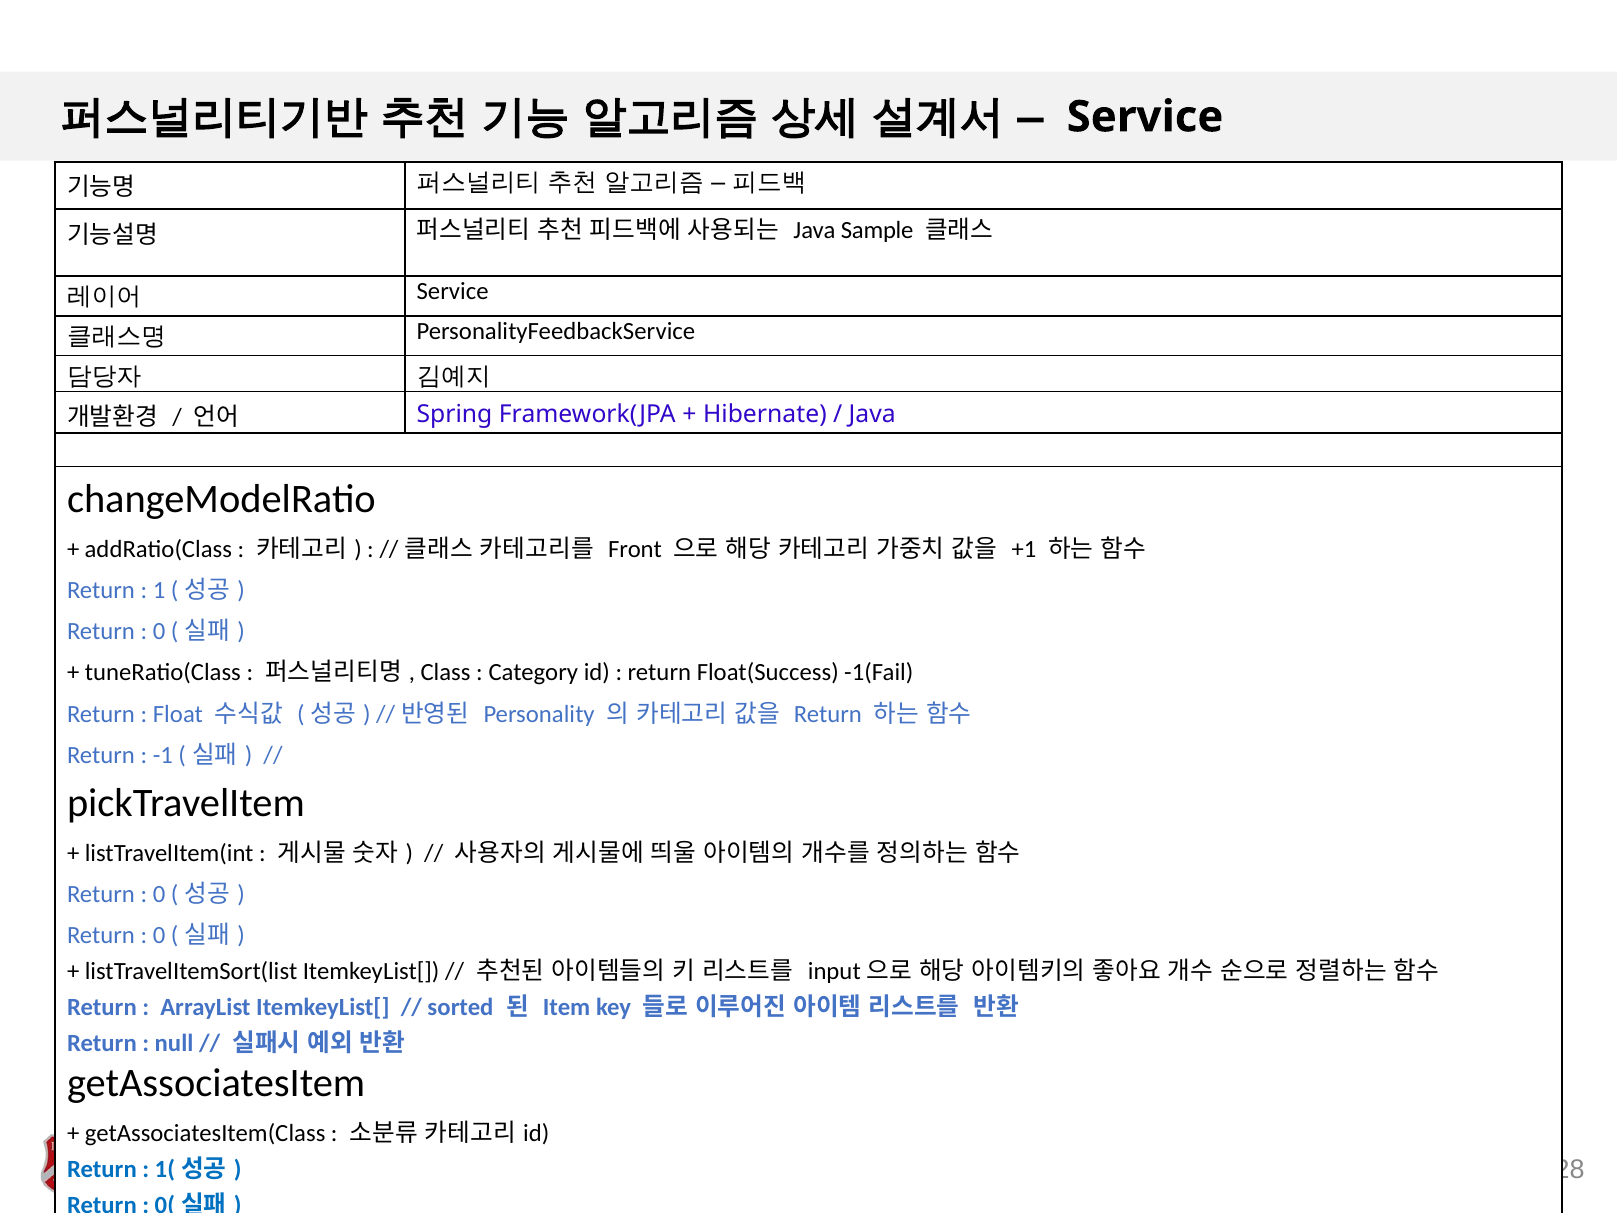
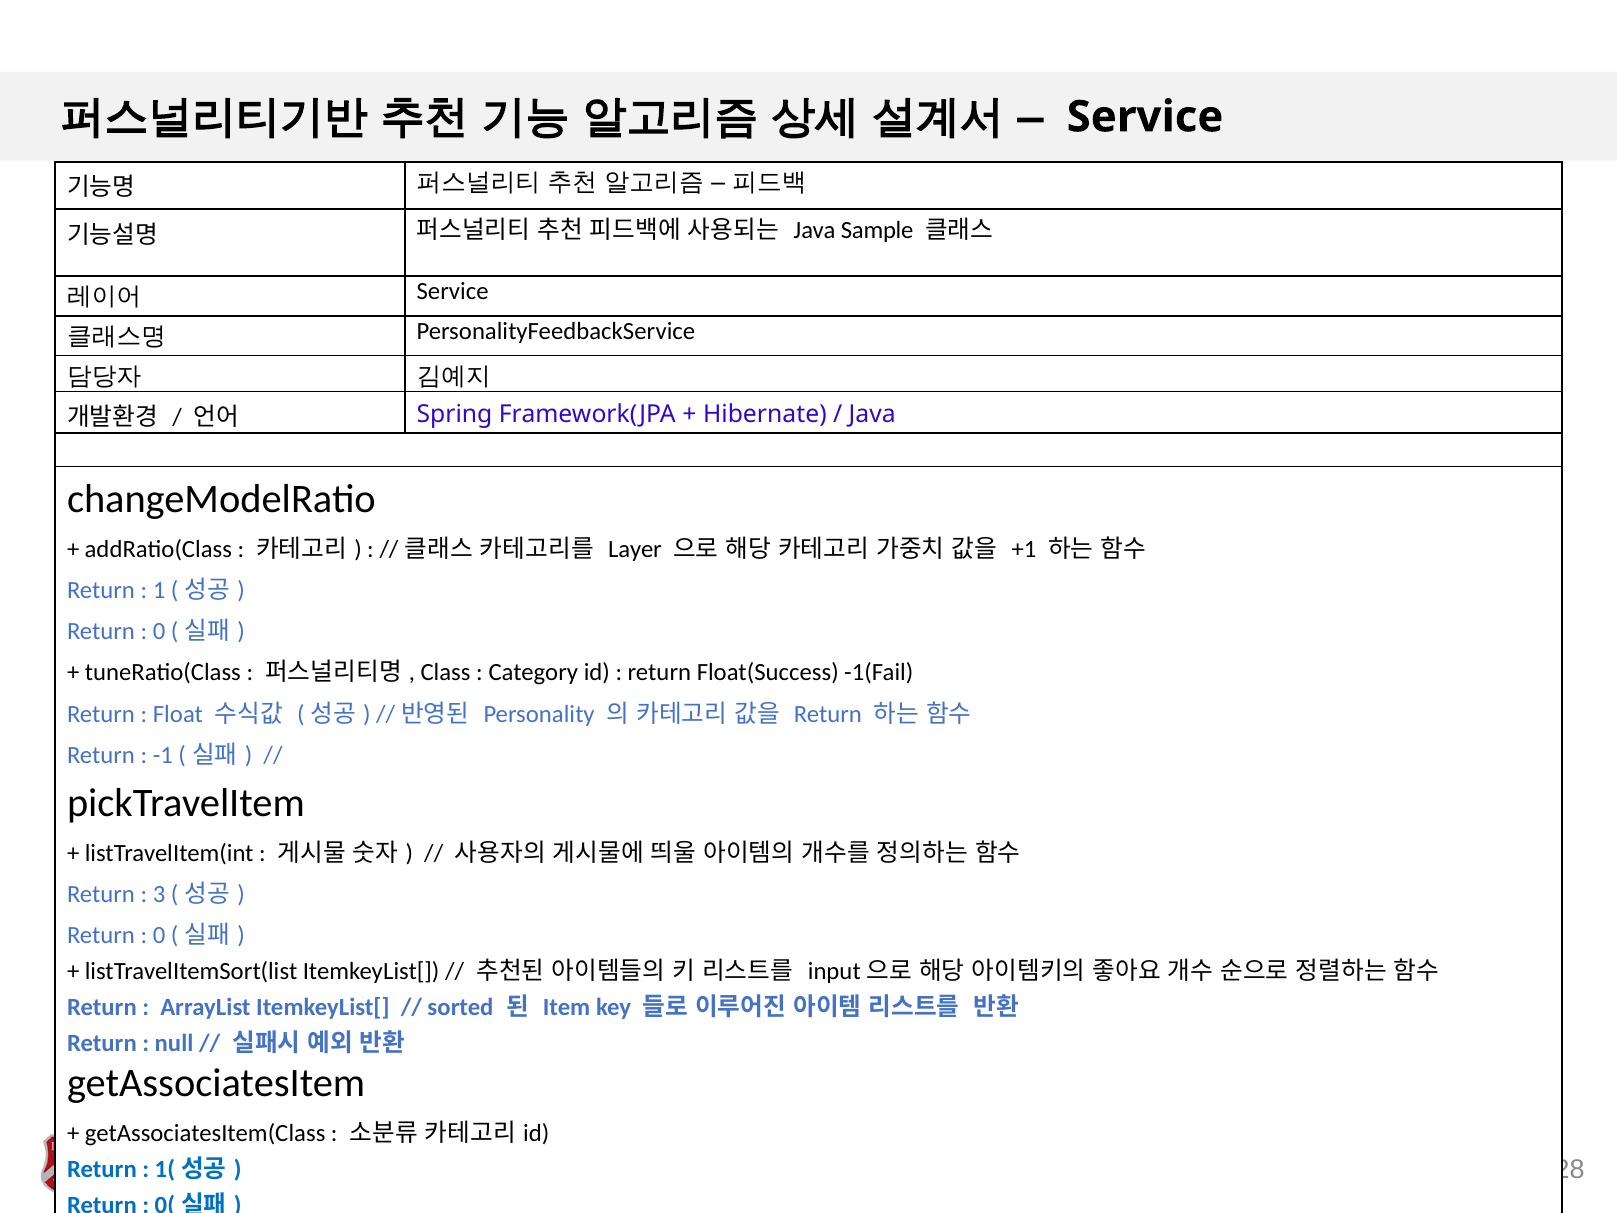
Front: Front -> Layer
0 at (159, 894): 0 -> 3
